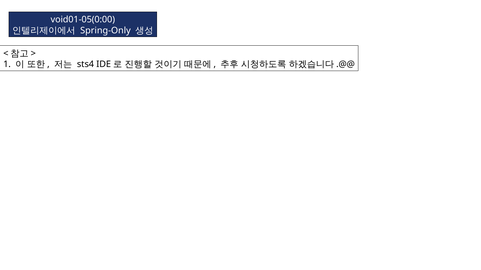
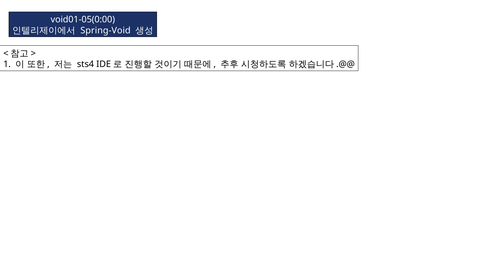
Spring-Only: Spring-Only -> Spring-Void
